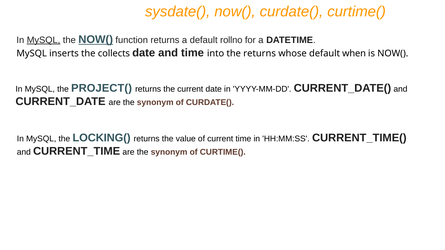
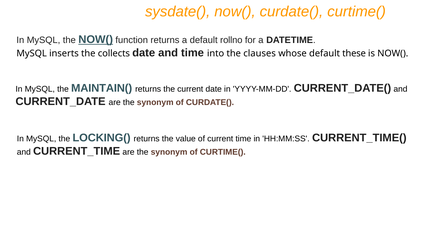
MySQL at (44, 40) underline: present -> none
the returns: returns -> clauses
when: when -> these
PROJECT(: PROJECT( -> MAINTAIN(
